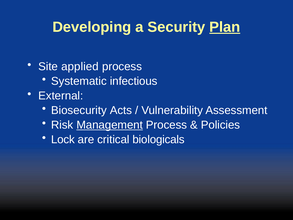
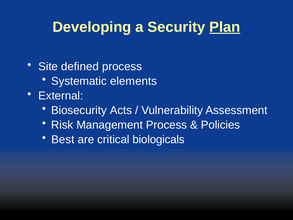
applied: applied -> defined
infectious: infectious -> elements
Management underline: present -> none
Lock: Lock -> Best
